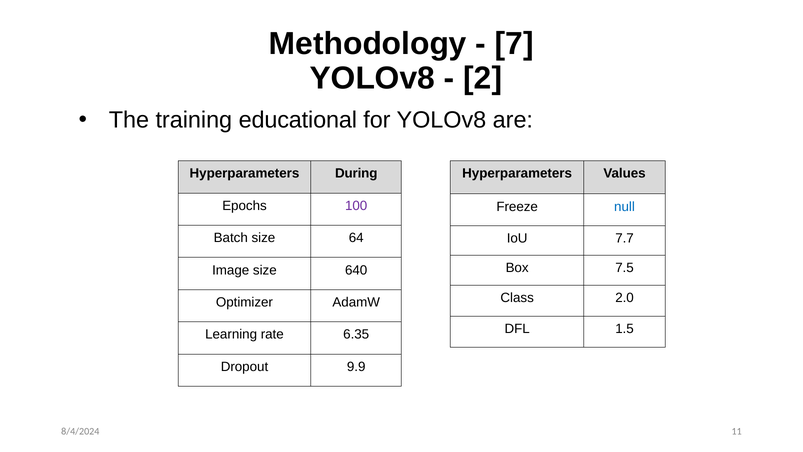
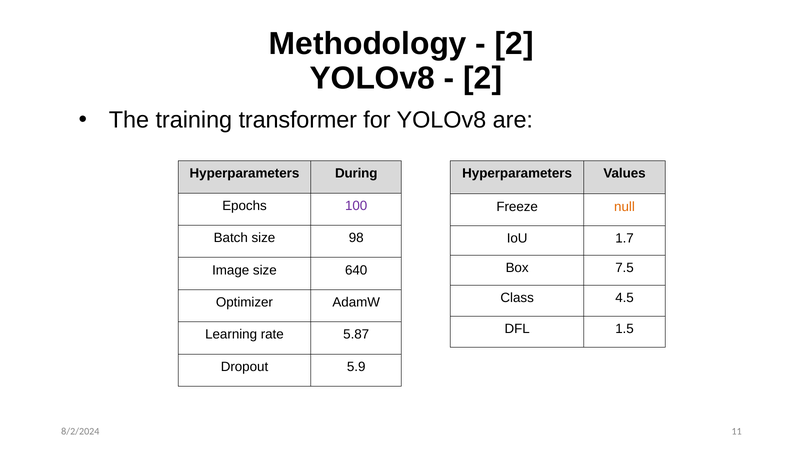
7 at (514, 44): 7 -> 2
educational: educational -> transformer
null colour: blue -> orange
64: 64 -> 98
7.7: 7.7 -> 1.7
2.0: 2.0 -> 4.5
6.35: 6.35 -> 5.87
9.9: 9.9 -> 5.9
8/4/2024: 8/4/2024 -> 8/2/2024
